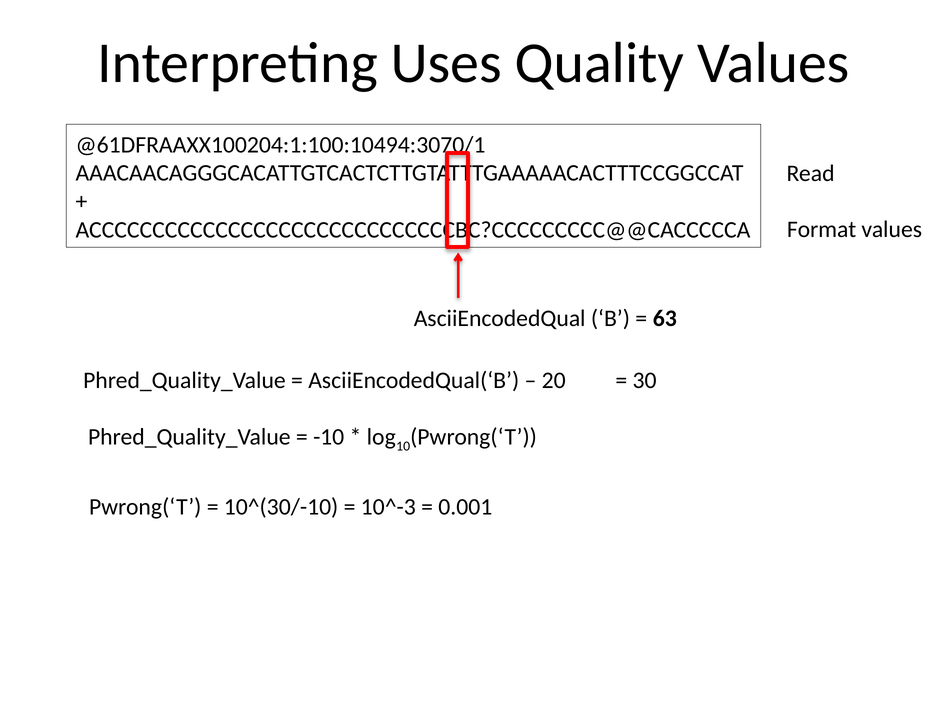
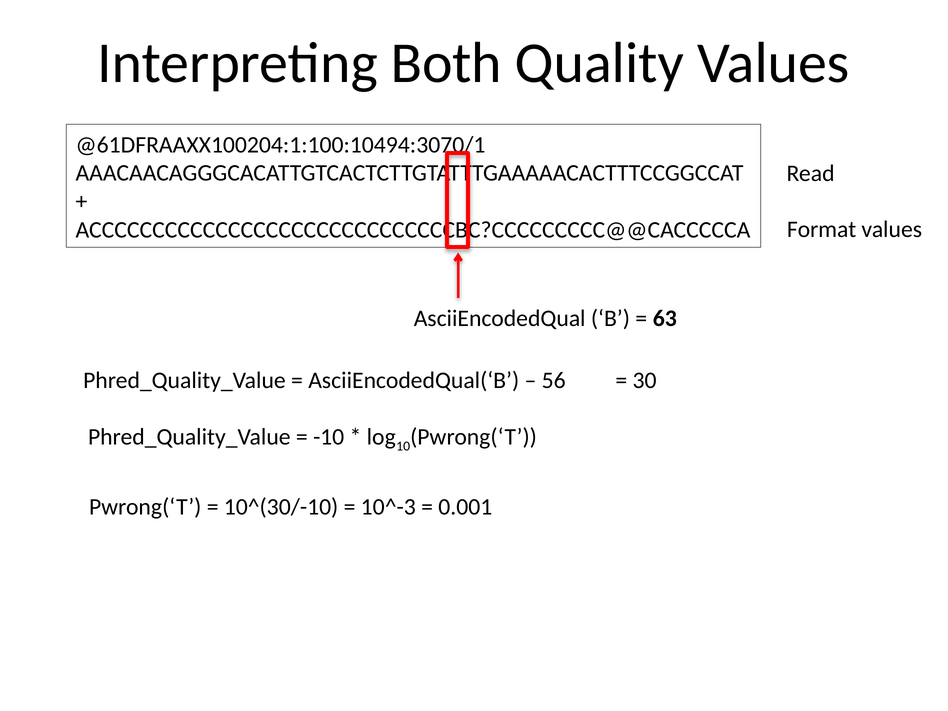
Uses: Uses -> Both
20: 20 -> 56
